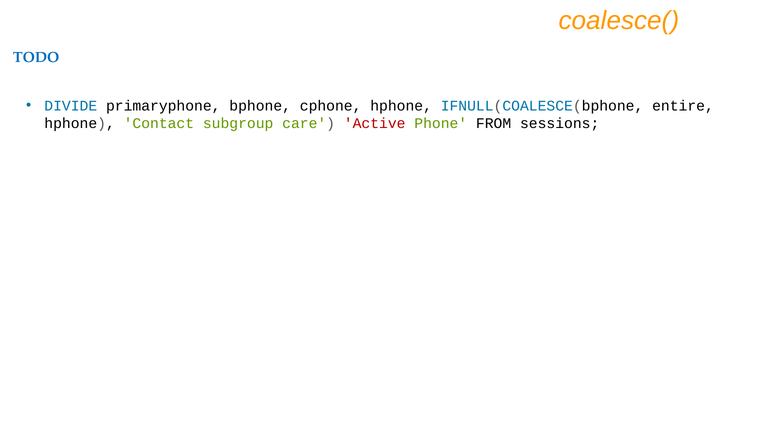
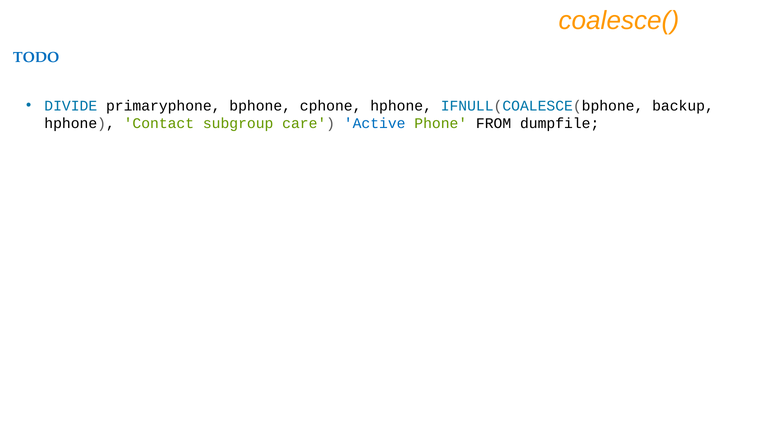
entire: entire -> backup
Active colour: red -> blue
sessions: sessions -> dumpfile
